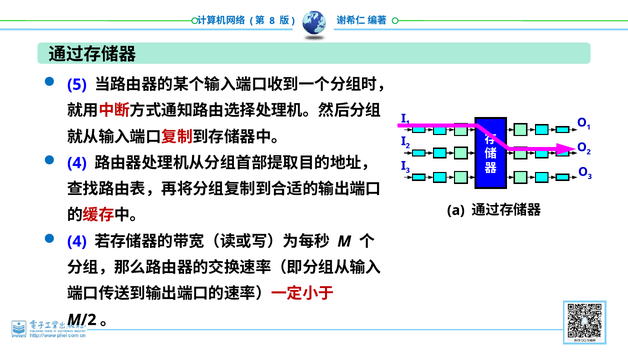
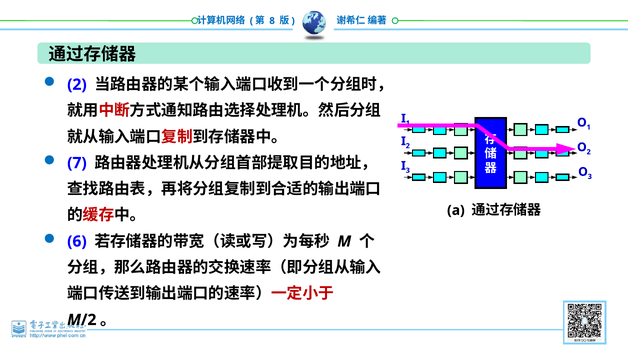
5 at (77, 85): 5 -> 2
4 at (77, 163): 4 -> 7
4 at (77, 242): 4 -> 6
